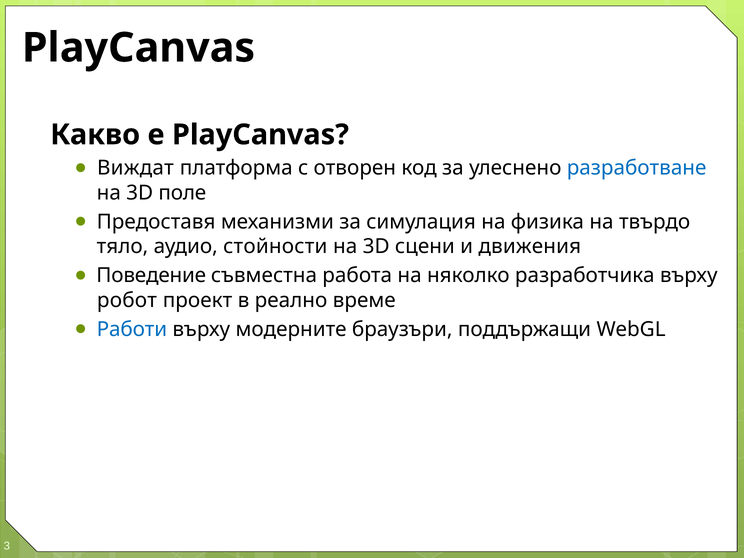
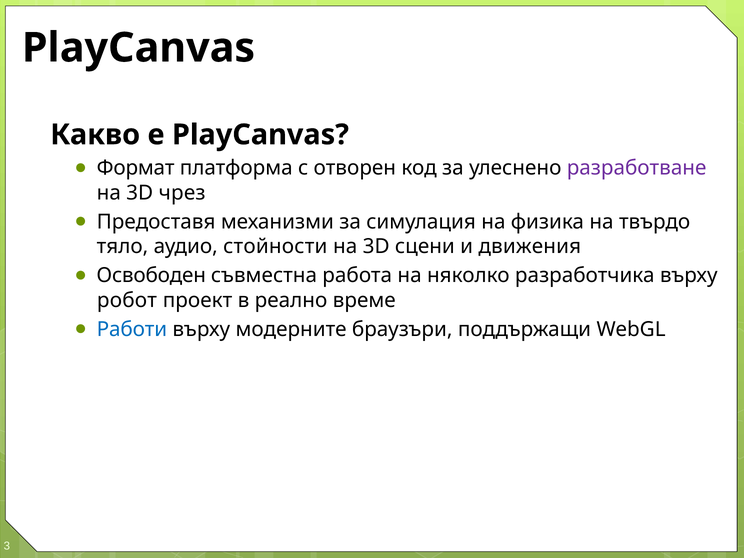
Виждат: Виждат -> Формат
разработване colour: blue -> purple
поле: поле -> чрез
Поведение: Поведение -> Освободен
